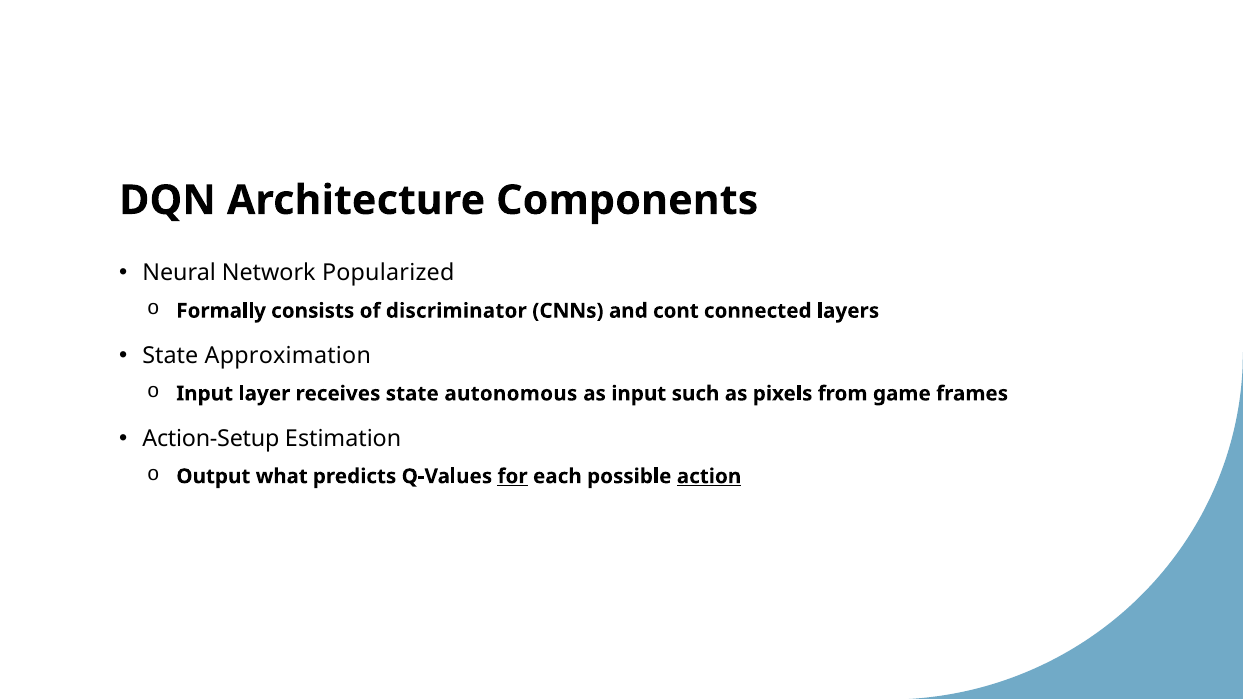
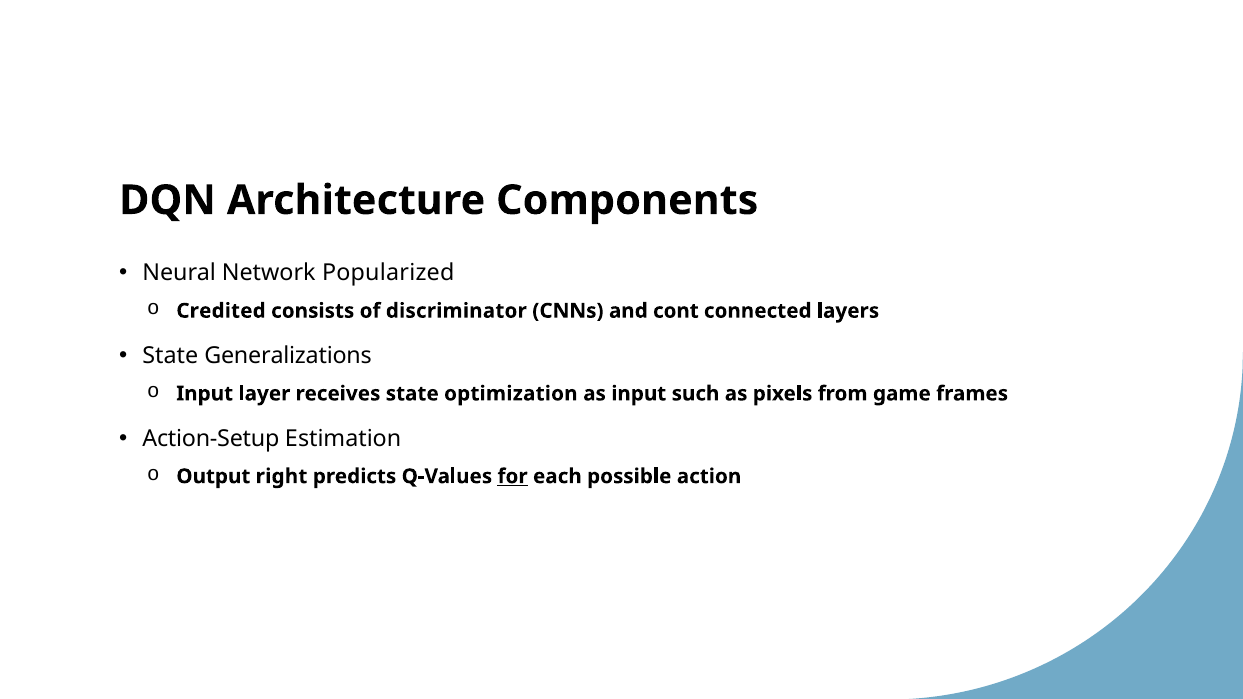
Formally: Formally -> Credited
Approximation: Approximation -> Generalizations
autonomous: autonomous -> optimization
what: what -> right
action underline: present -> none
